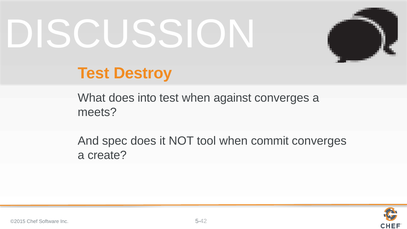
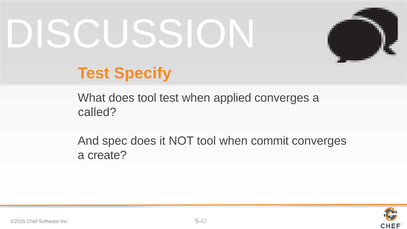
Destroy: Destroy -> Specify
does into: into -> tool
against: against -> applied
meets: meets -> called
